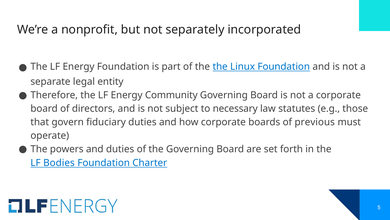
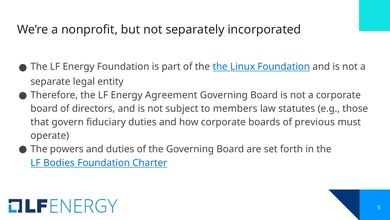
Community: Community -> Agreement
necessary: necessary -> members
